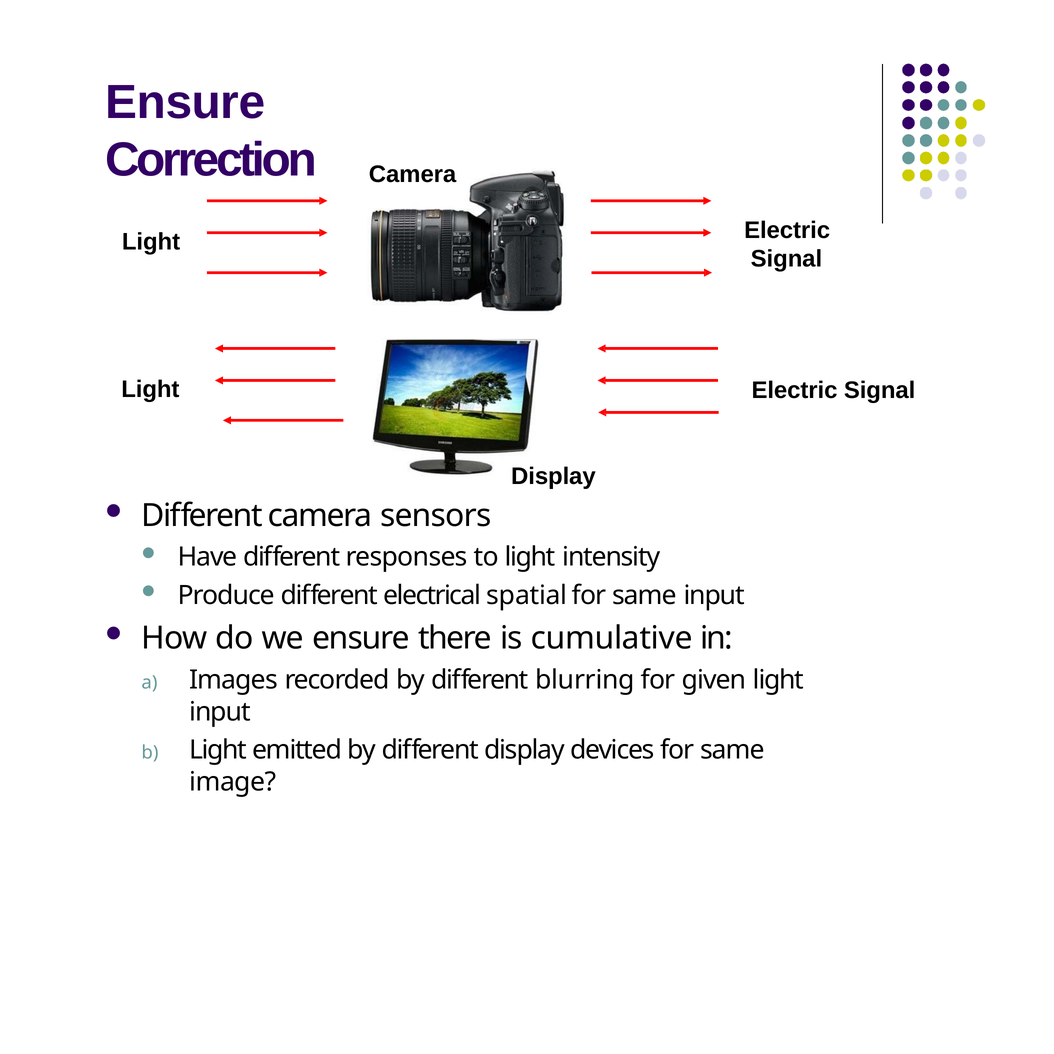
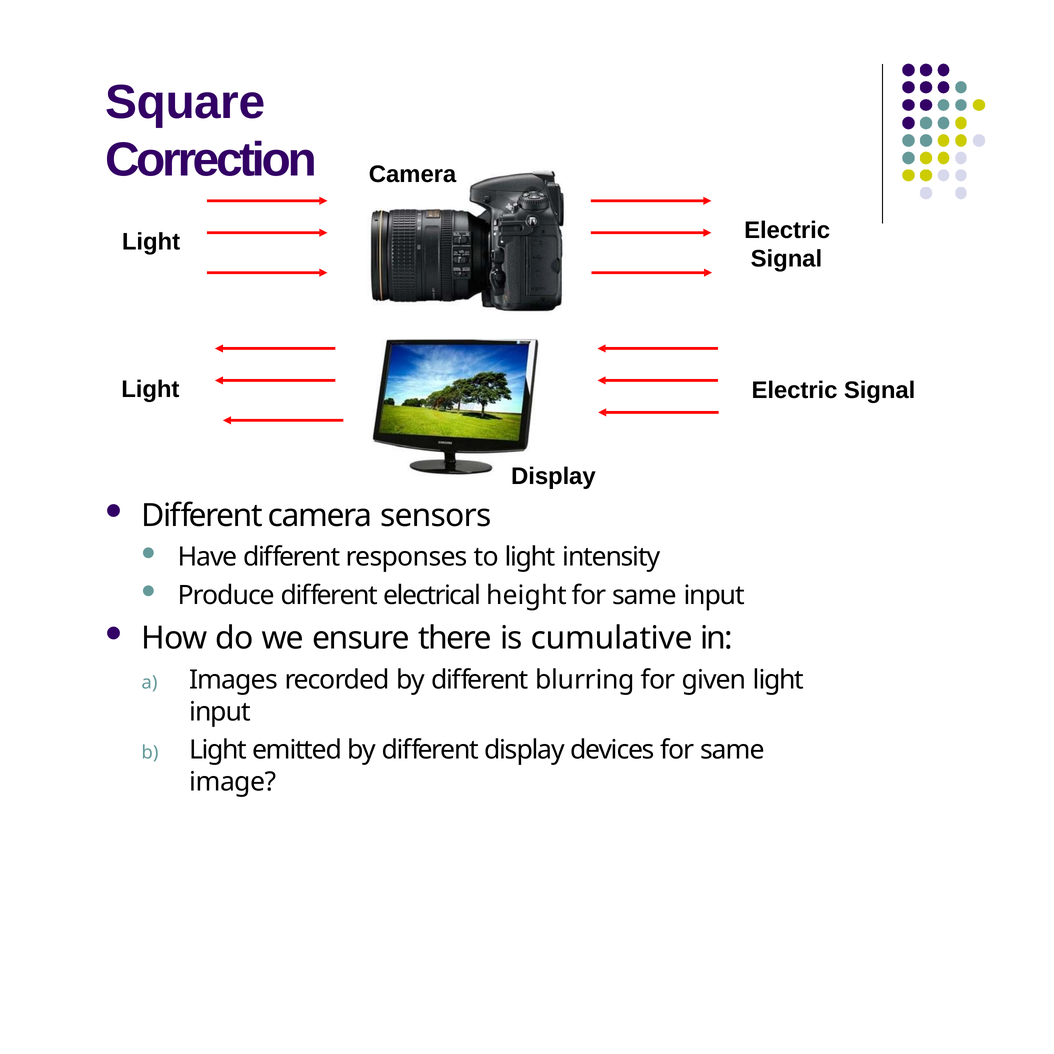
Ensure at (185, 103): Ensure -> Square
spatial: spatial -> height
